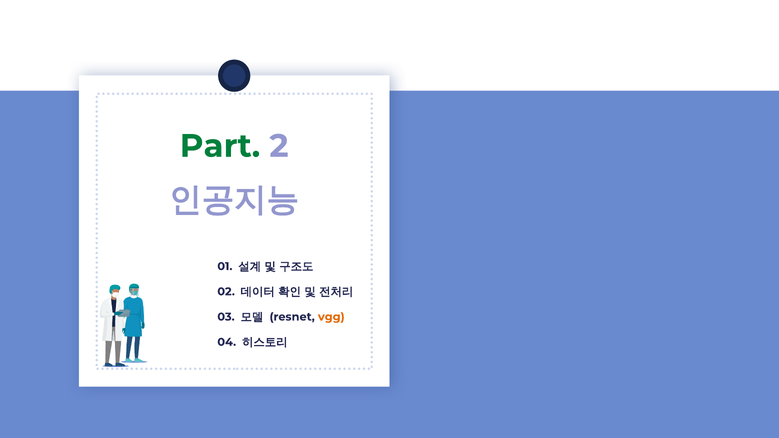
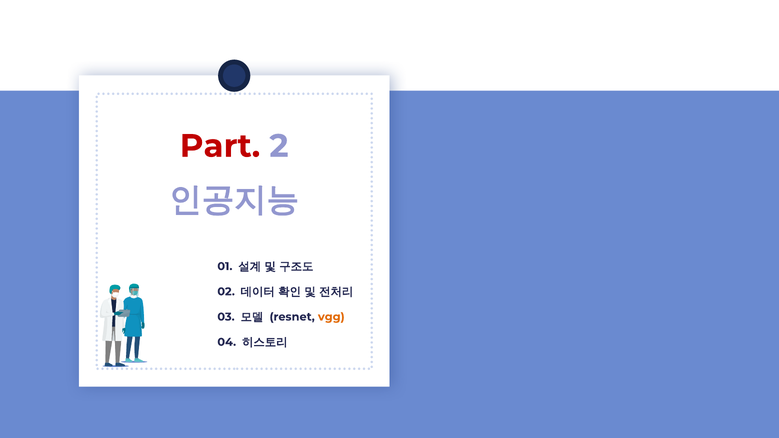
Part colour: green -> red
